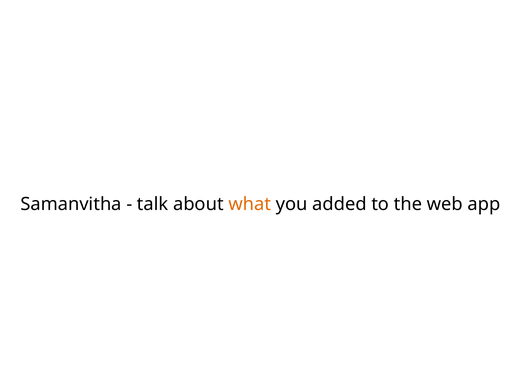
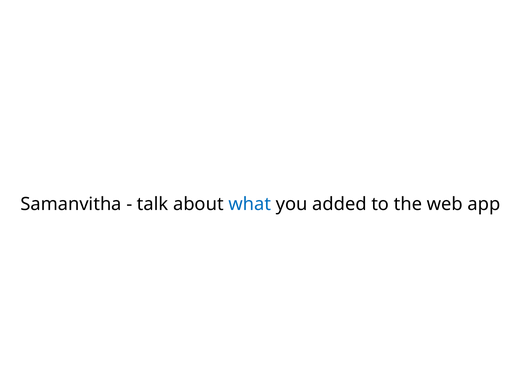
what colour: orange -> blue
